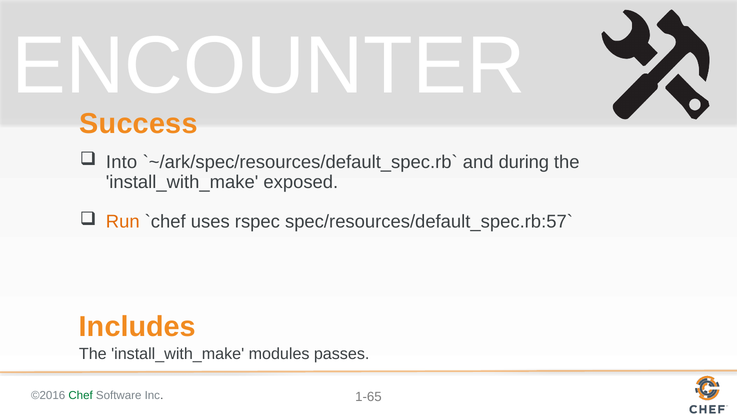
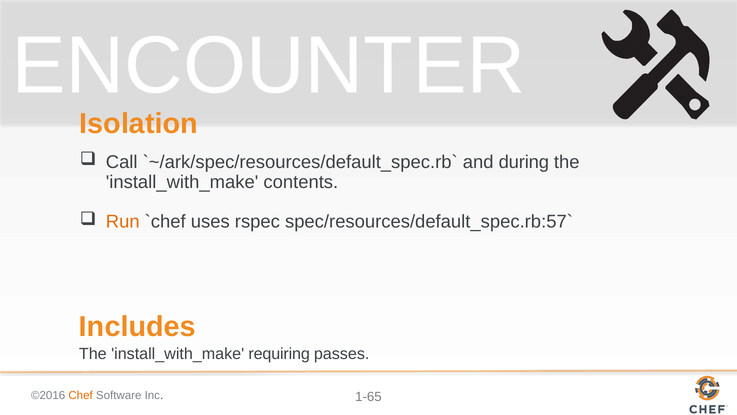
Success: Success -> Isolation
Into: Into -> Call
exposed: exposed -> contents
modules: modules -> requiring
Chef colour: green -> orange
